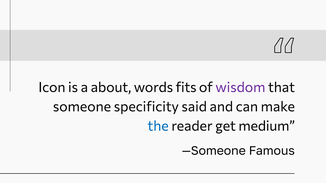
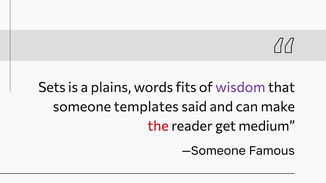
Icon: Icon -> Sets
about: about -> plains
specificity: specificity -> templates
the colour: blue -> red
